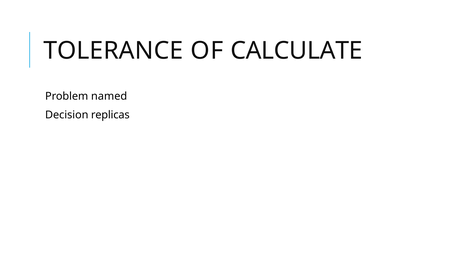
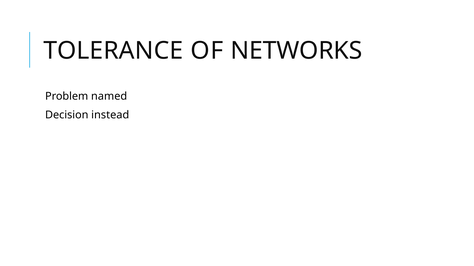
CALCULATE: CALCULATE -> NETWORKS
replicas: replicas -> instead
